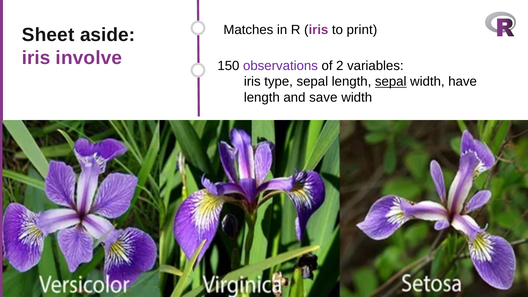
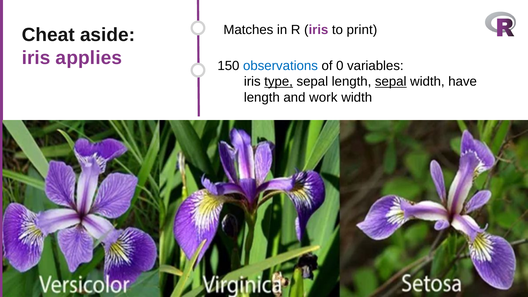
Sheet: Sheet -> Cheat
involve: involve -> applies
observations colour: purple -> blue
2: 2 -> 0
type underline: none -> present
save: save -> work
